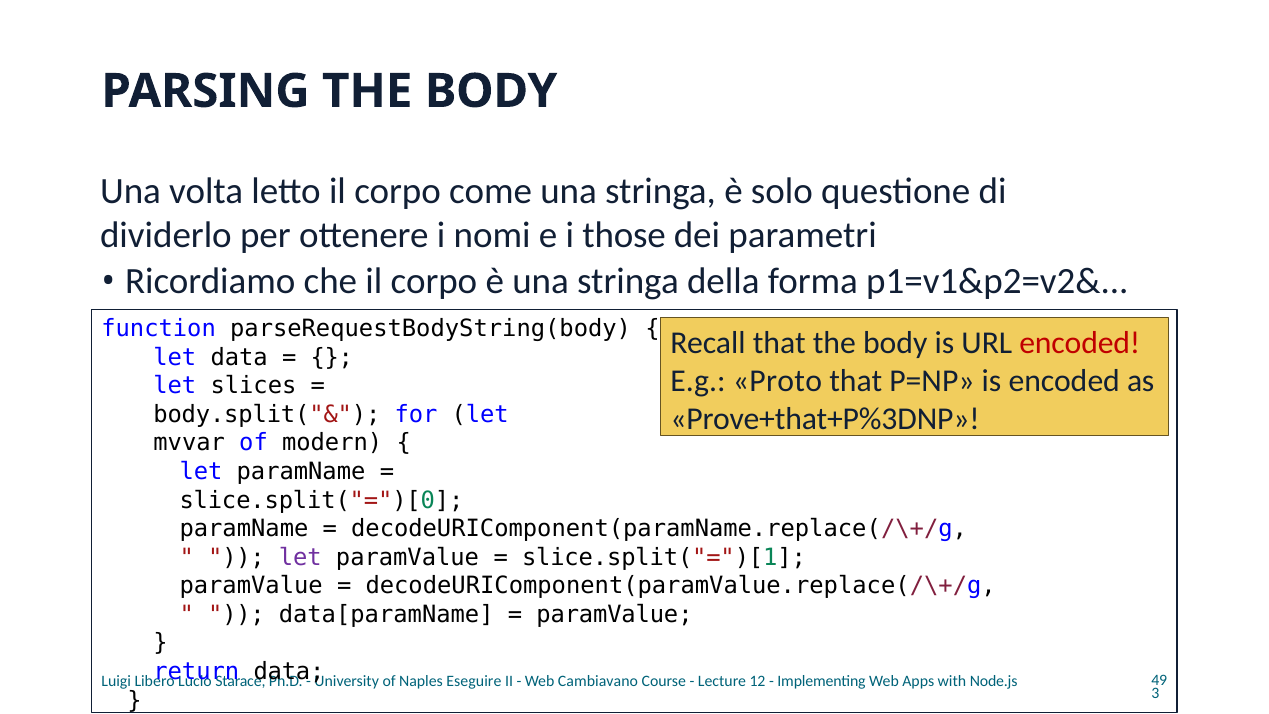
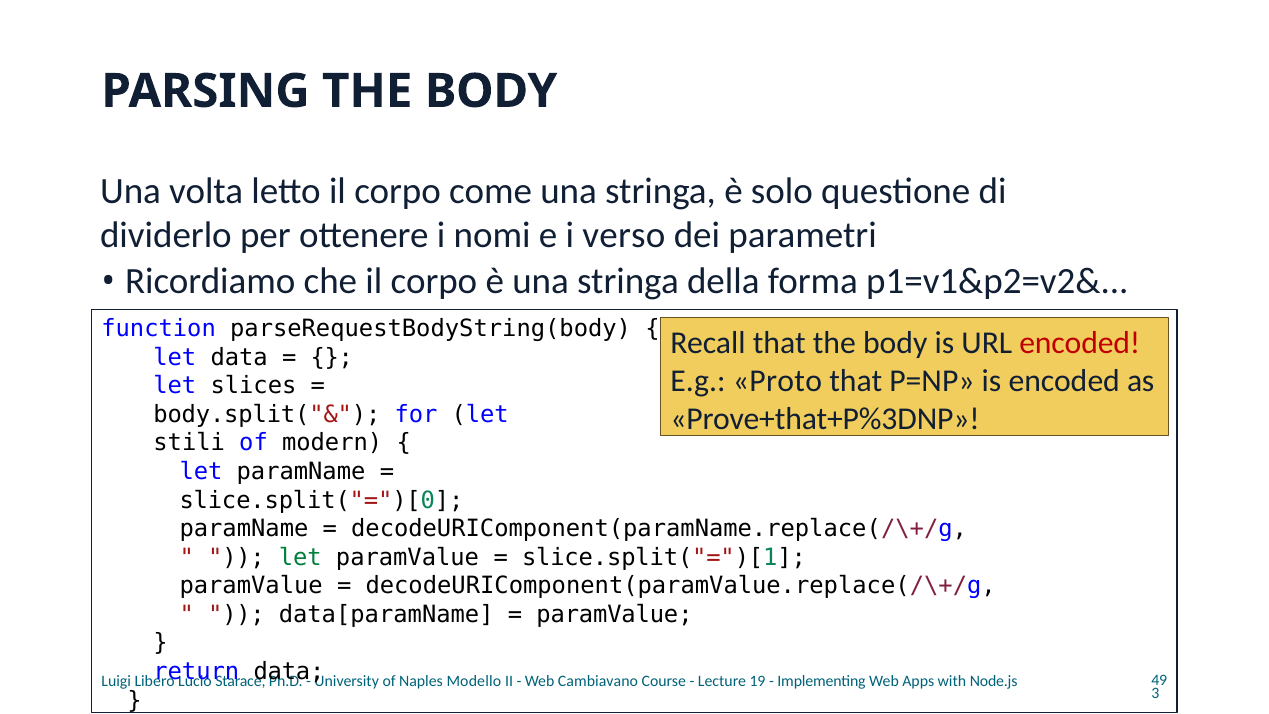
those: those -> verso
mvvar: mvvar -> stili
let at (300, 557) colour: purple -> green
Eseguire: Eseguire -> Modello
12: 12 -> 19
